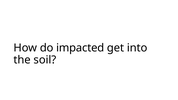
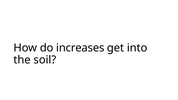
impacted: impacted -> increases
